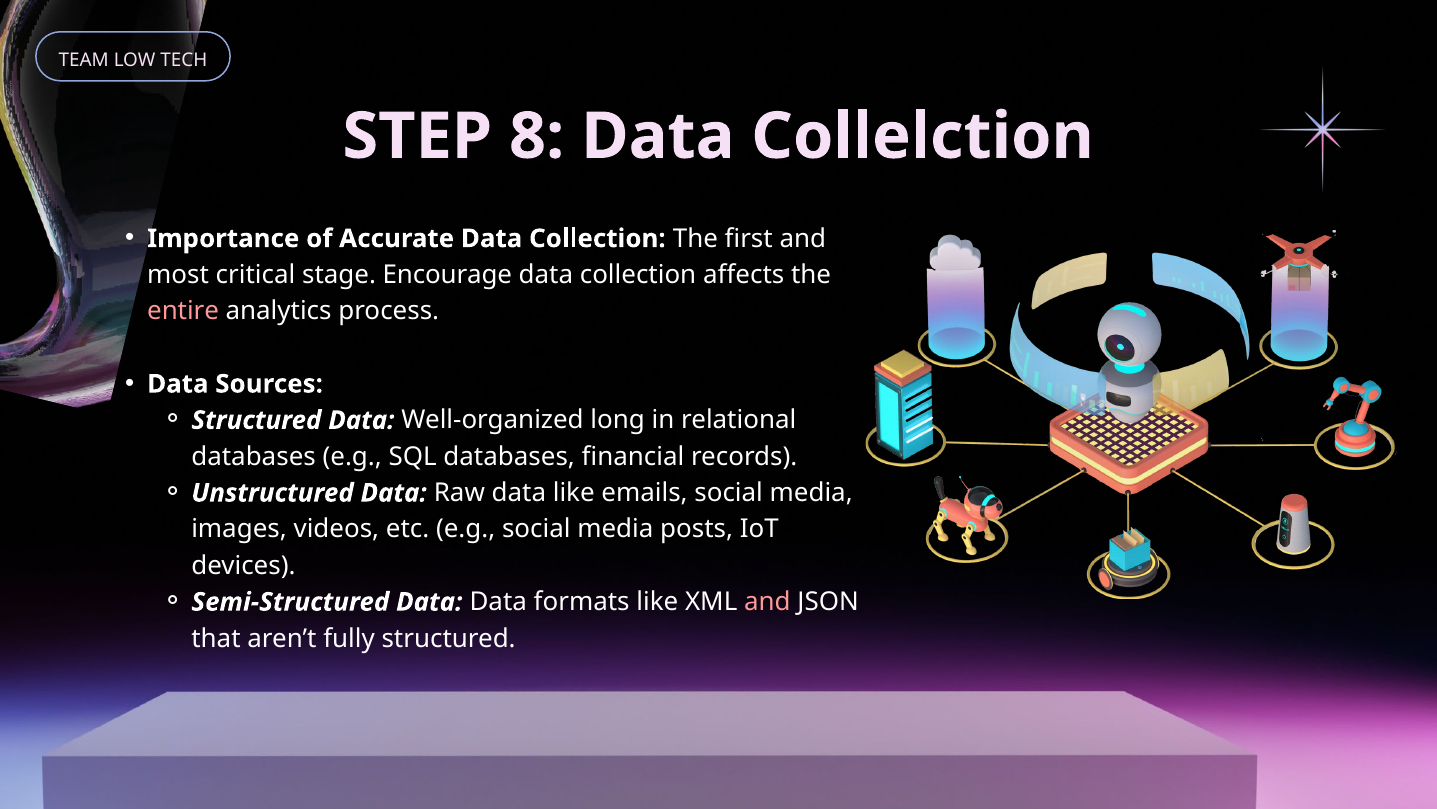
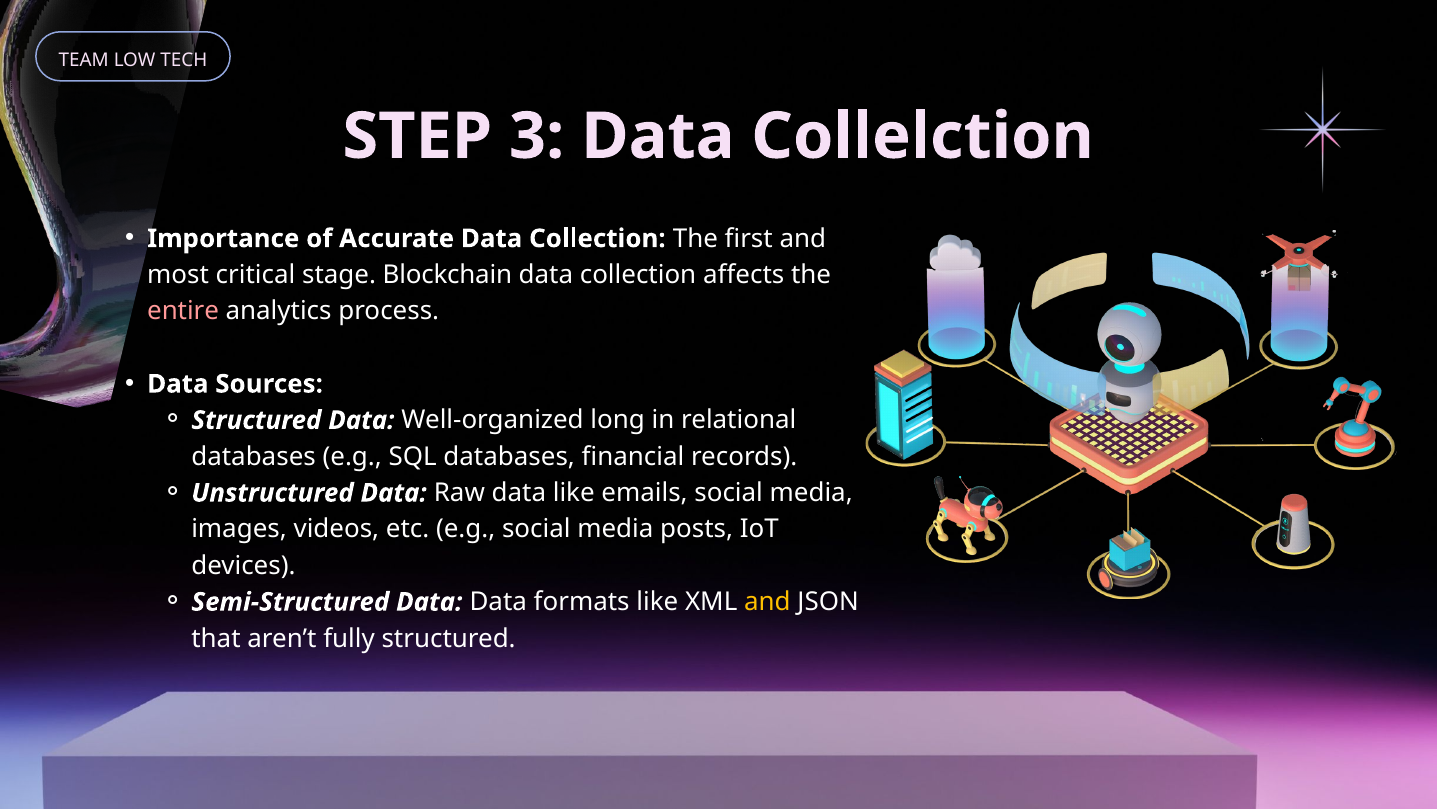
8: 8 -> 3
Encourage: Encourage -> Blockchain
and at (767, 602) colour: pink -> yellow
